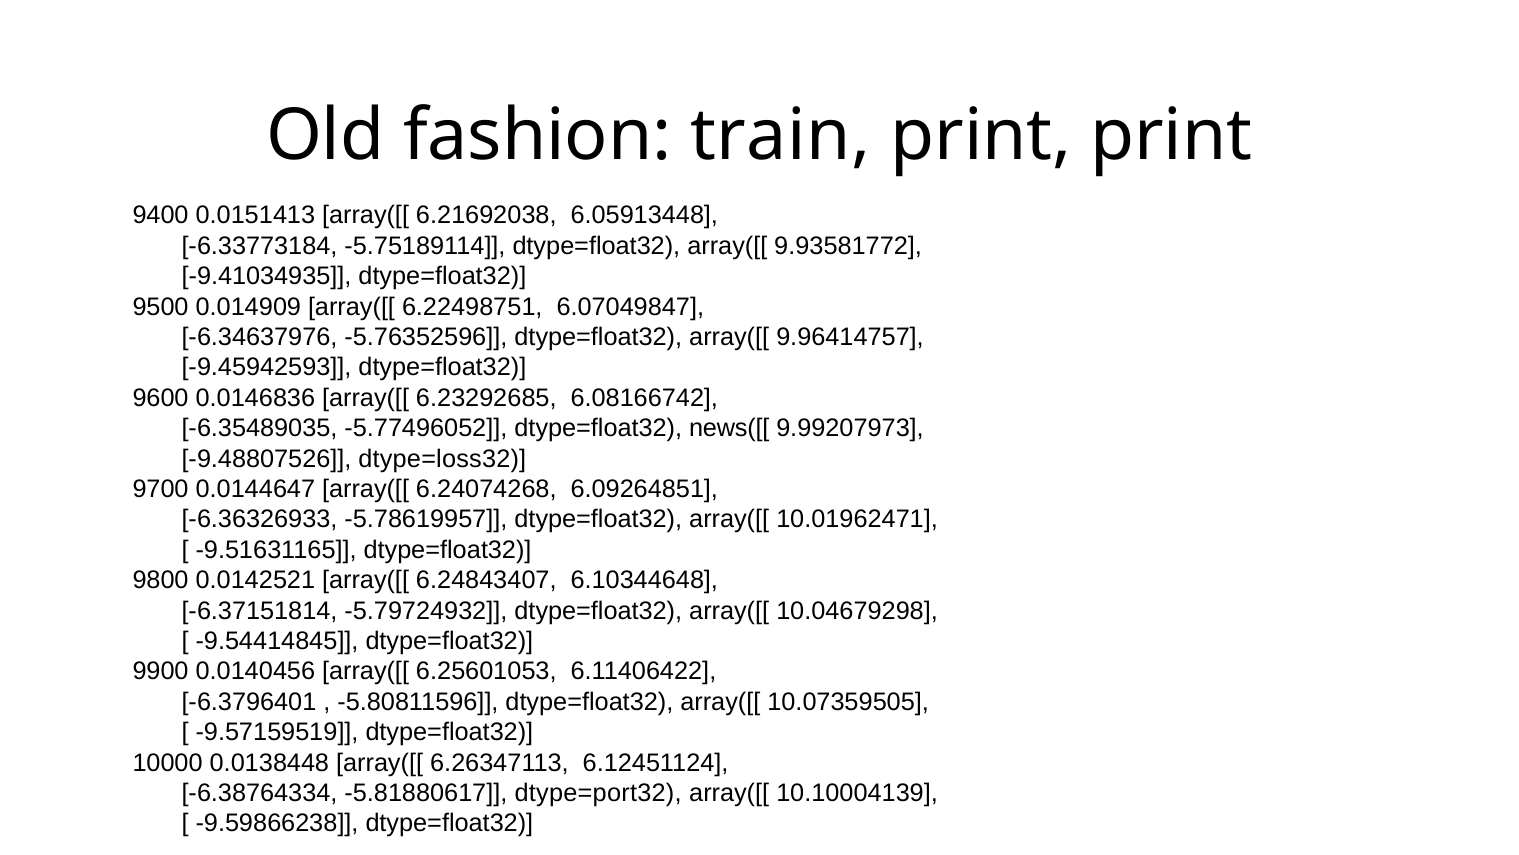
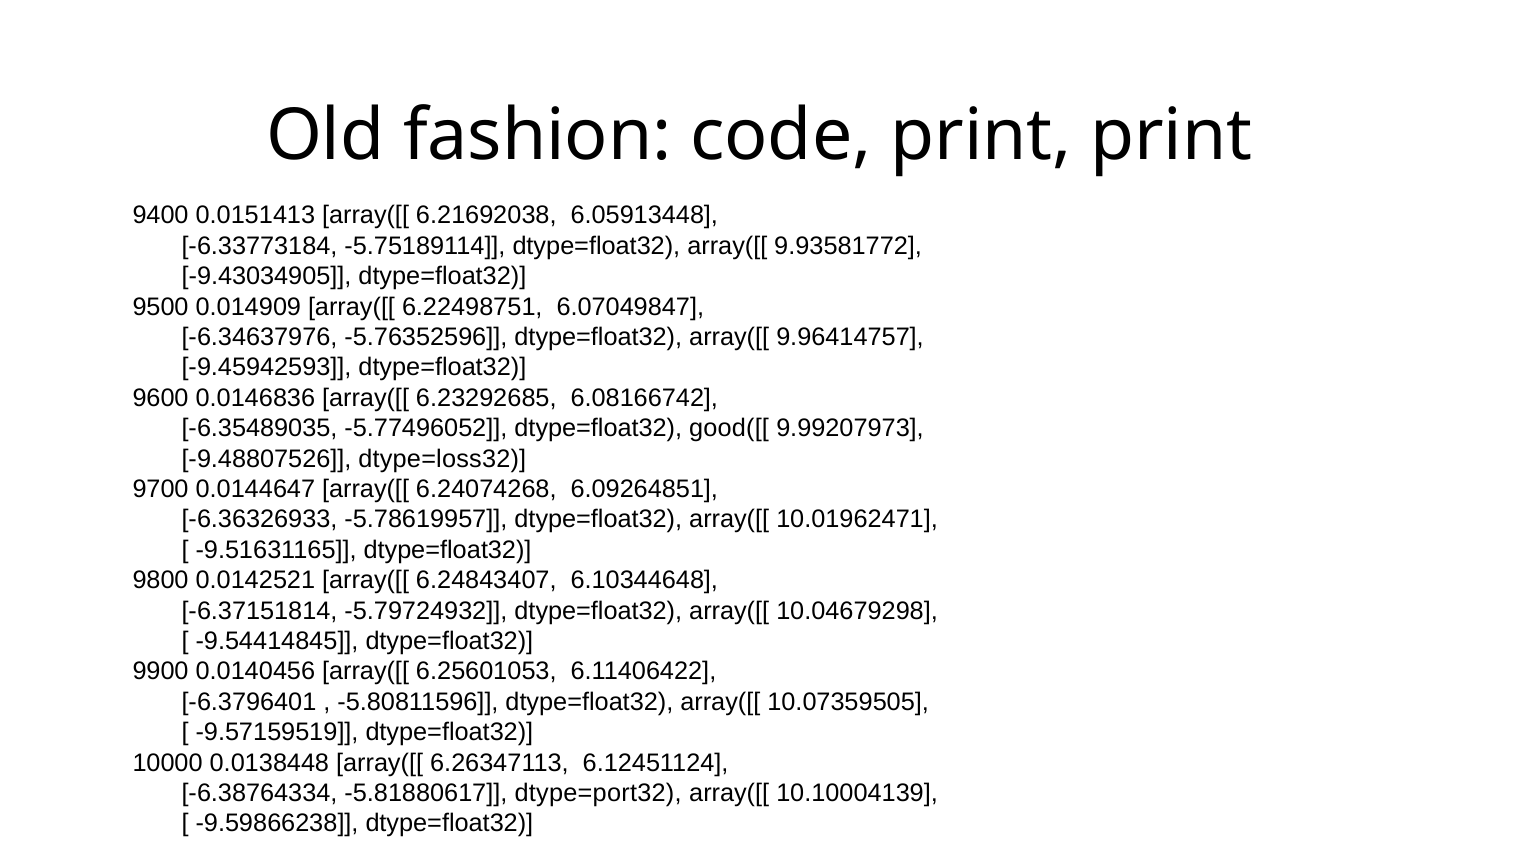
train: train -> code
-9.41034935: -9.41034935 -> -9.43034905
news([[: news([[ -> good([[
